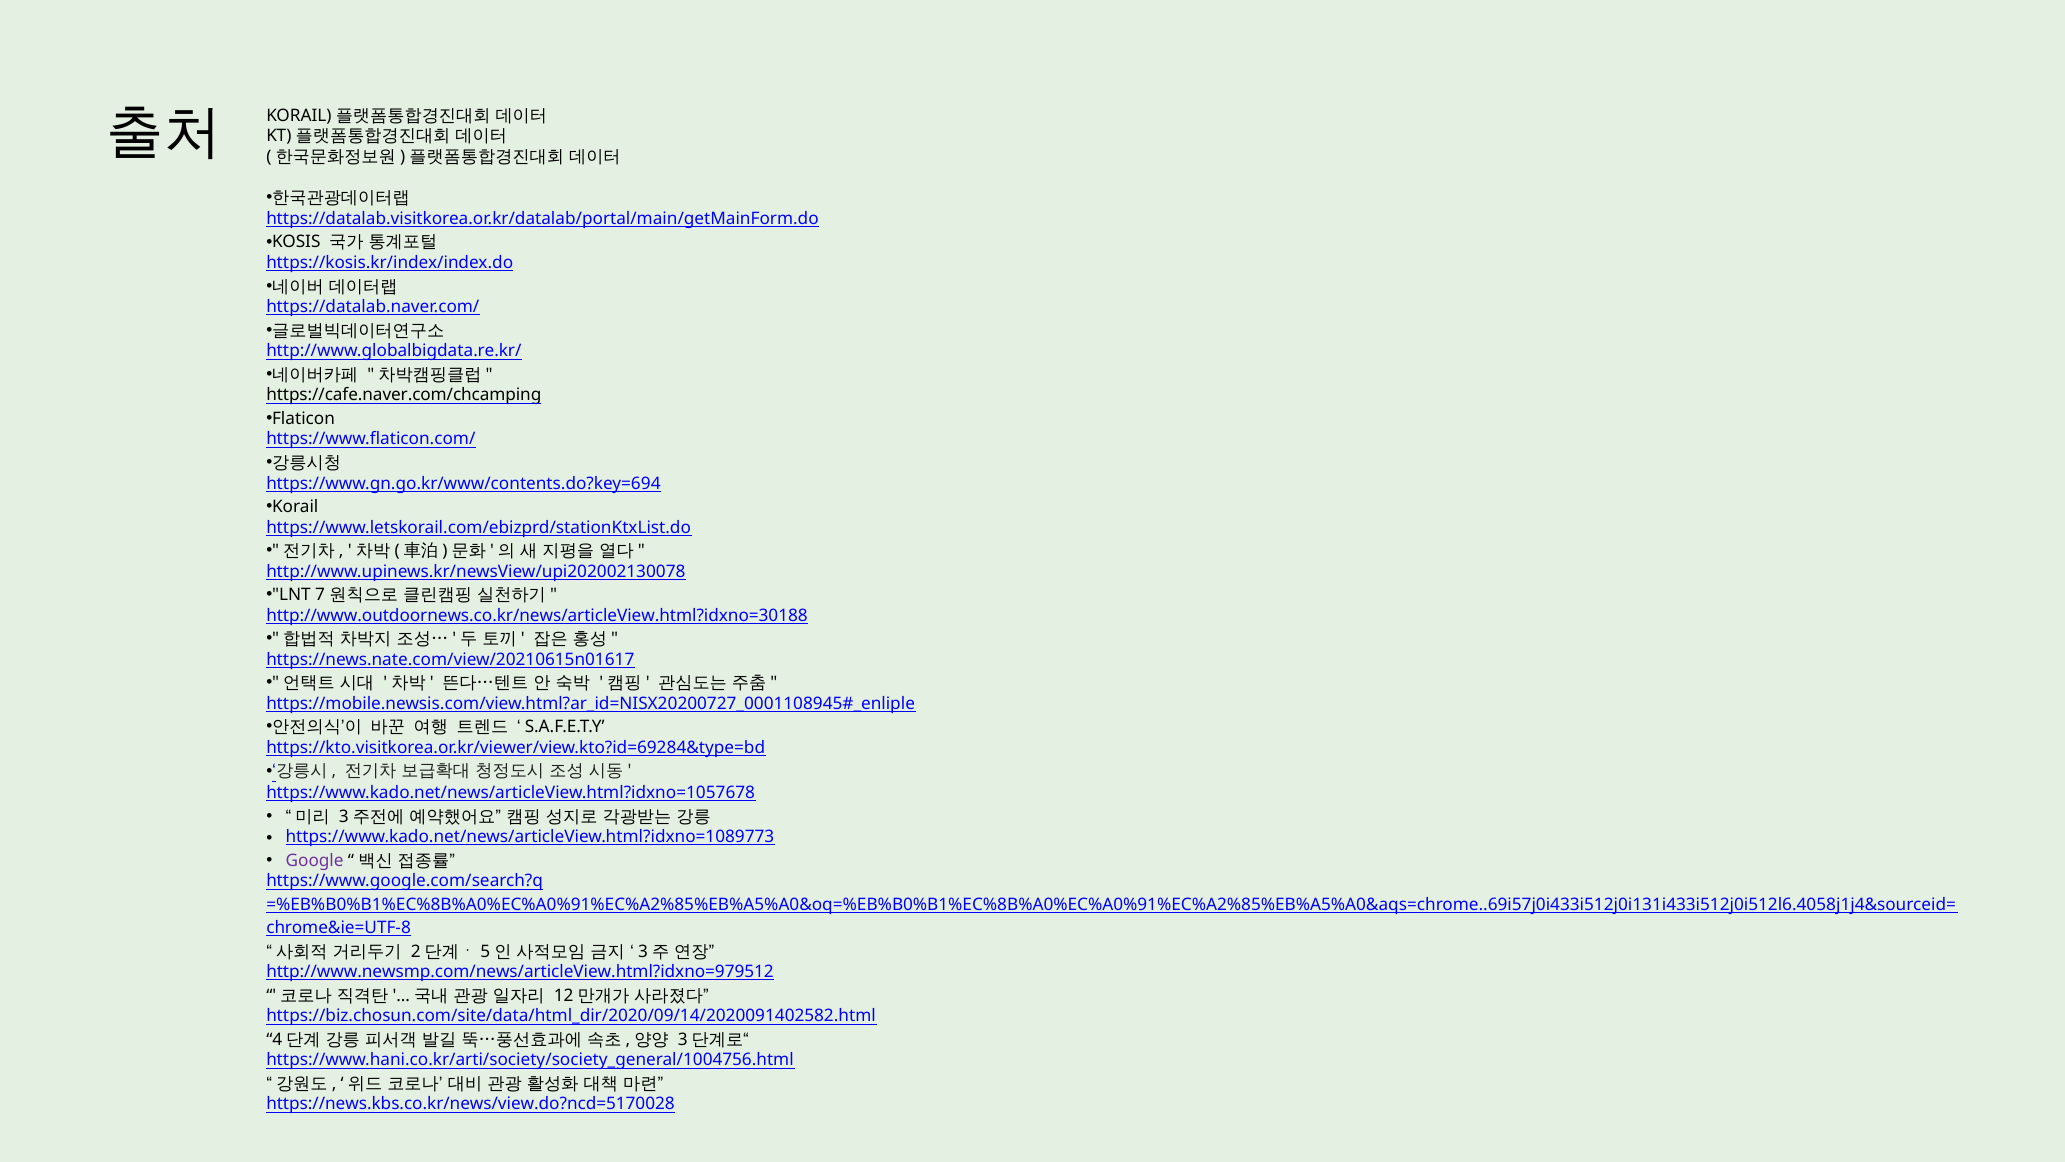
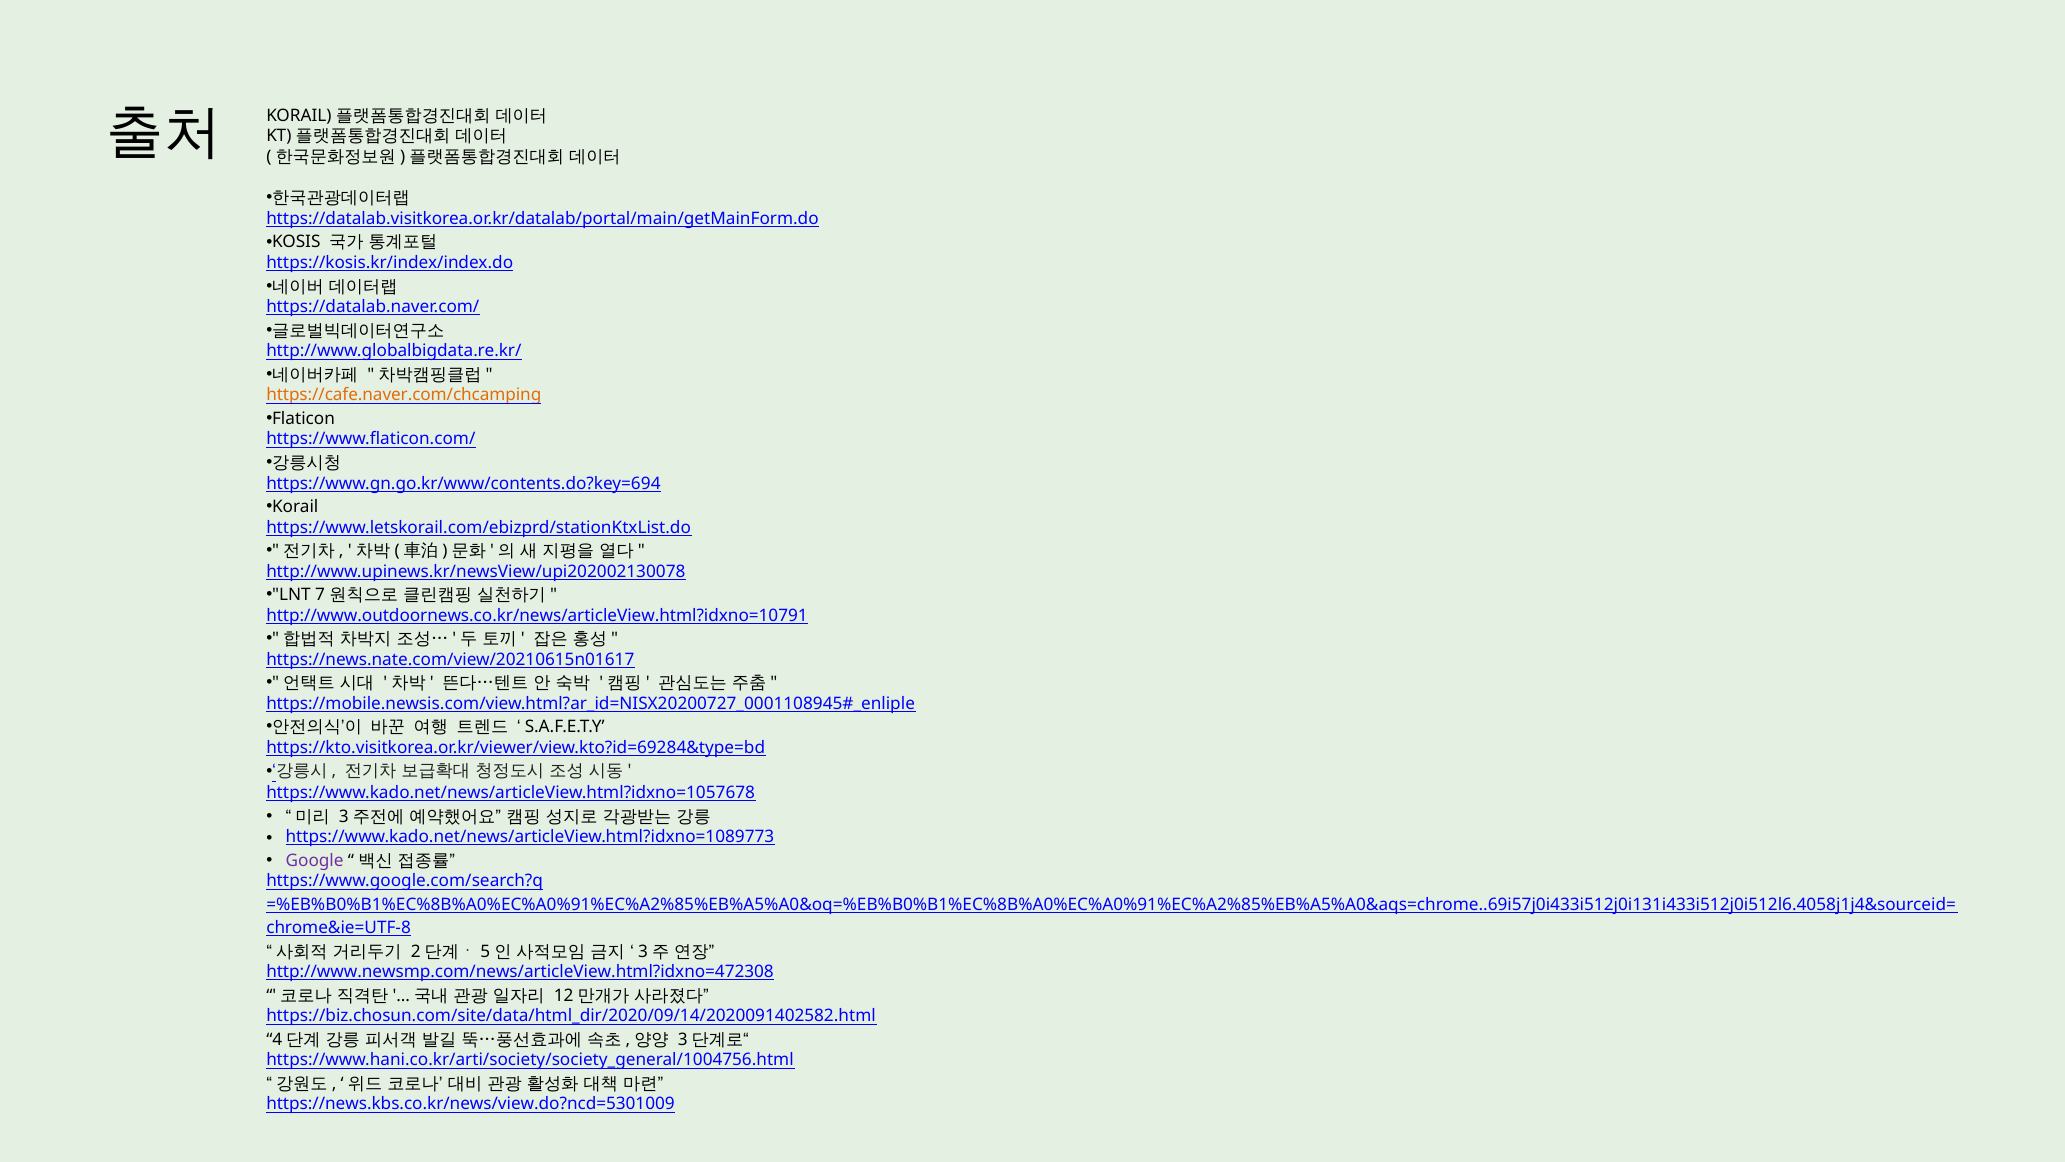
https://cafe.naver.com/chcamping colour: black -> orange
http://www.outdoornews.co.kr/news/articleView.html?idxno=30188: http://www.outdoornews.co.kr/news/articleView.html?idxno=30188 -> http://www.outdoornews.co.kr/news/articleView.html?idxno=10791
http://www.newsmp.com/news/articleView.html?idxno=979512: http://www.newsmp.com/news/articleView.html?idxno=979512 -> http://www.newsmp.com/news/articleView.html?idxno=472308
https://news.kbs.co.kr/news/view.do?ncd=5170028: https://news.kbs.co.kr/news/view.do?ncd=5170028 -> https://news.kbs.co.kr/news/view.do?ncd=5301009
